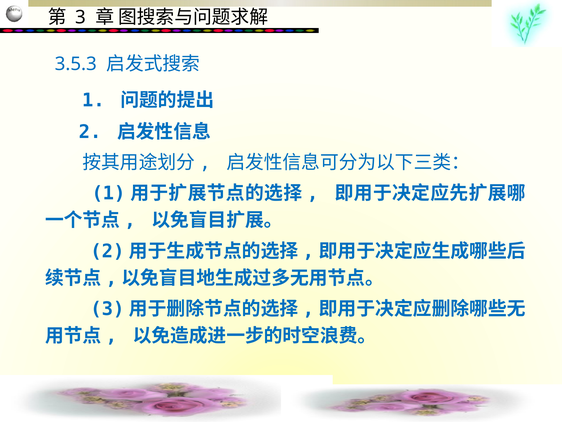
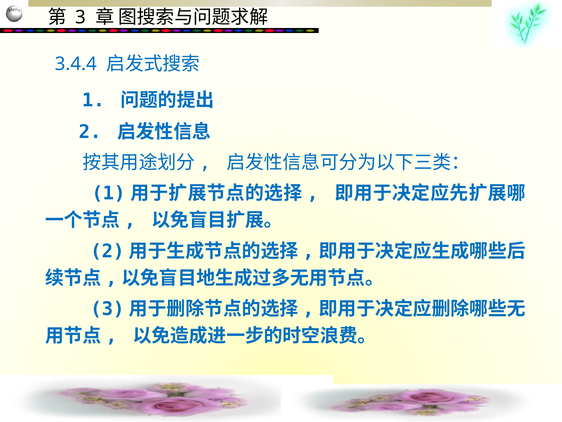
3.5.3: 3.5.3 -> 3.4.4
